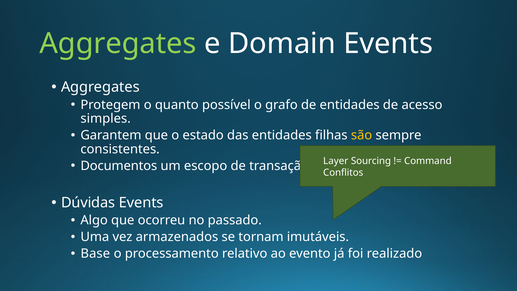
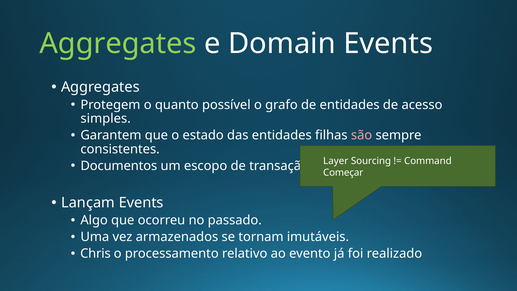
são colour: yellow -> pink
Conflitos: Conflitos -> Começar
Dúvidas: Dúvidas -> Lançam
Base: Base -> Chris
